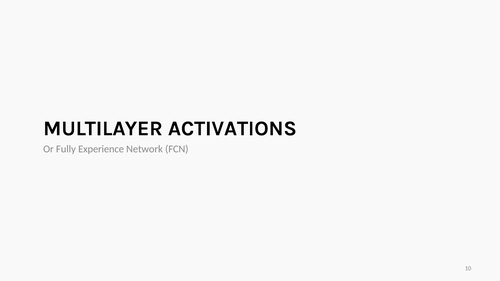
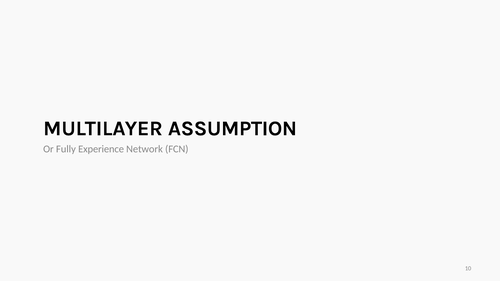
ACTIVATIONS: ACTIVATIONS -> ASSUMPTION
